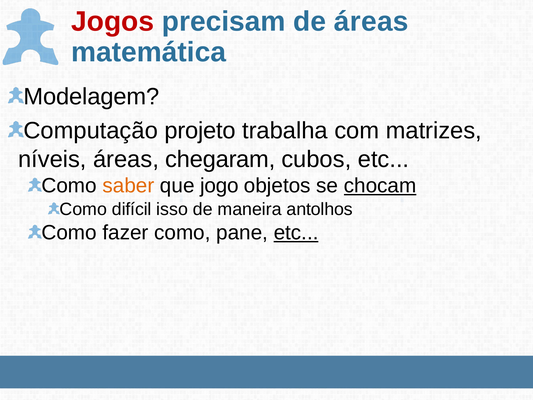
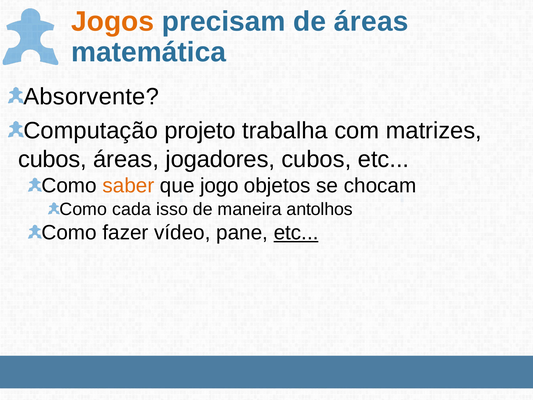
Jogos colour: red -> orange
Modelagem: Modelagem -> Absorvente
níveis at (52, 159): níveis -> cubos
chegaram: chegaram -> jogadores
chocam underline: present -> none
difícil: difícil -> cada
fazer como: como -> vídeo
